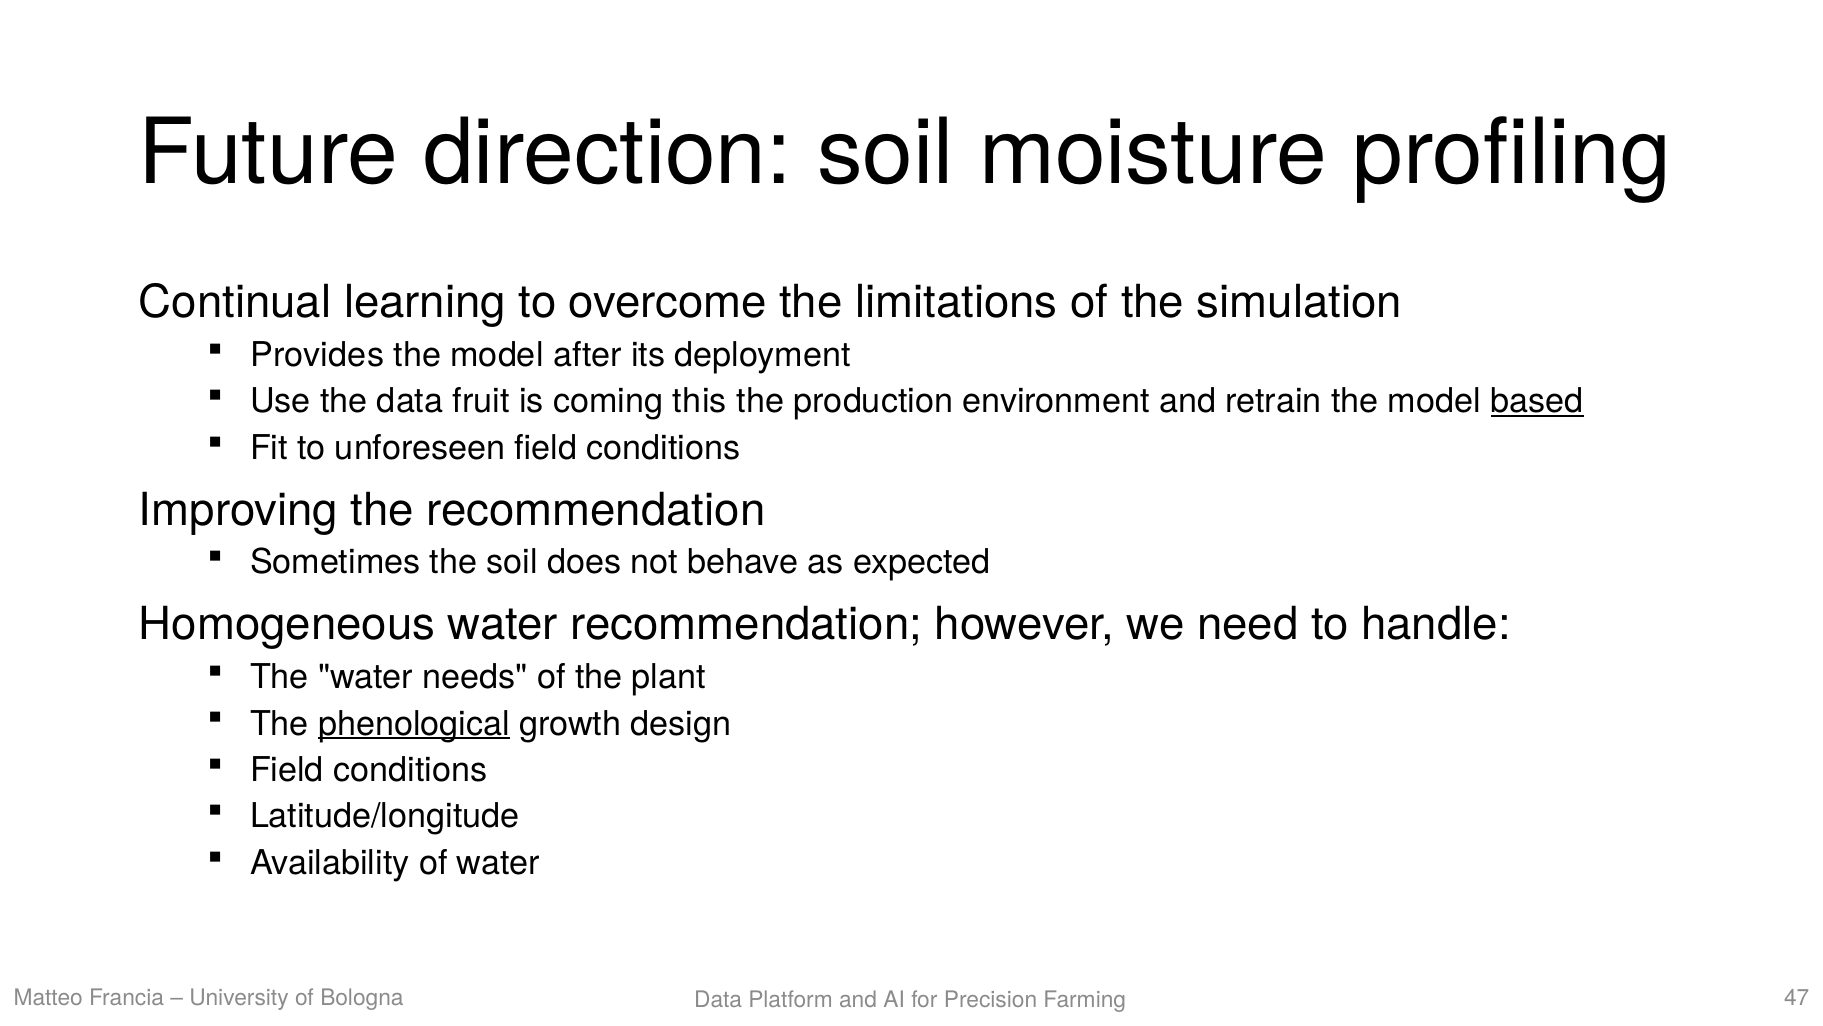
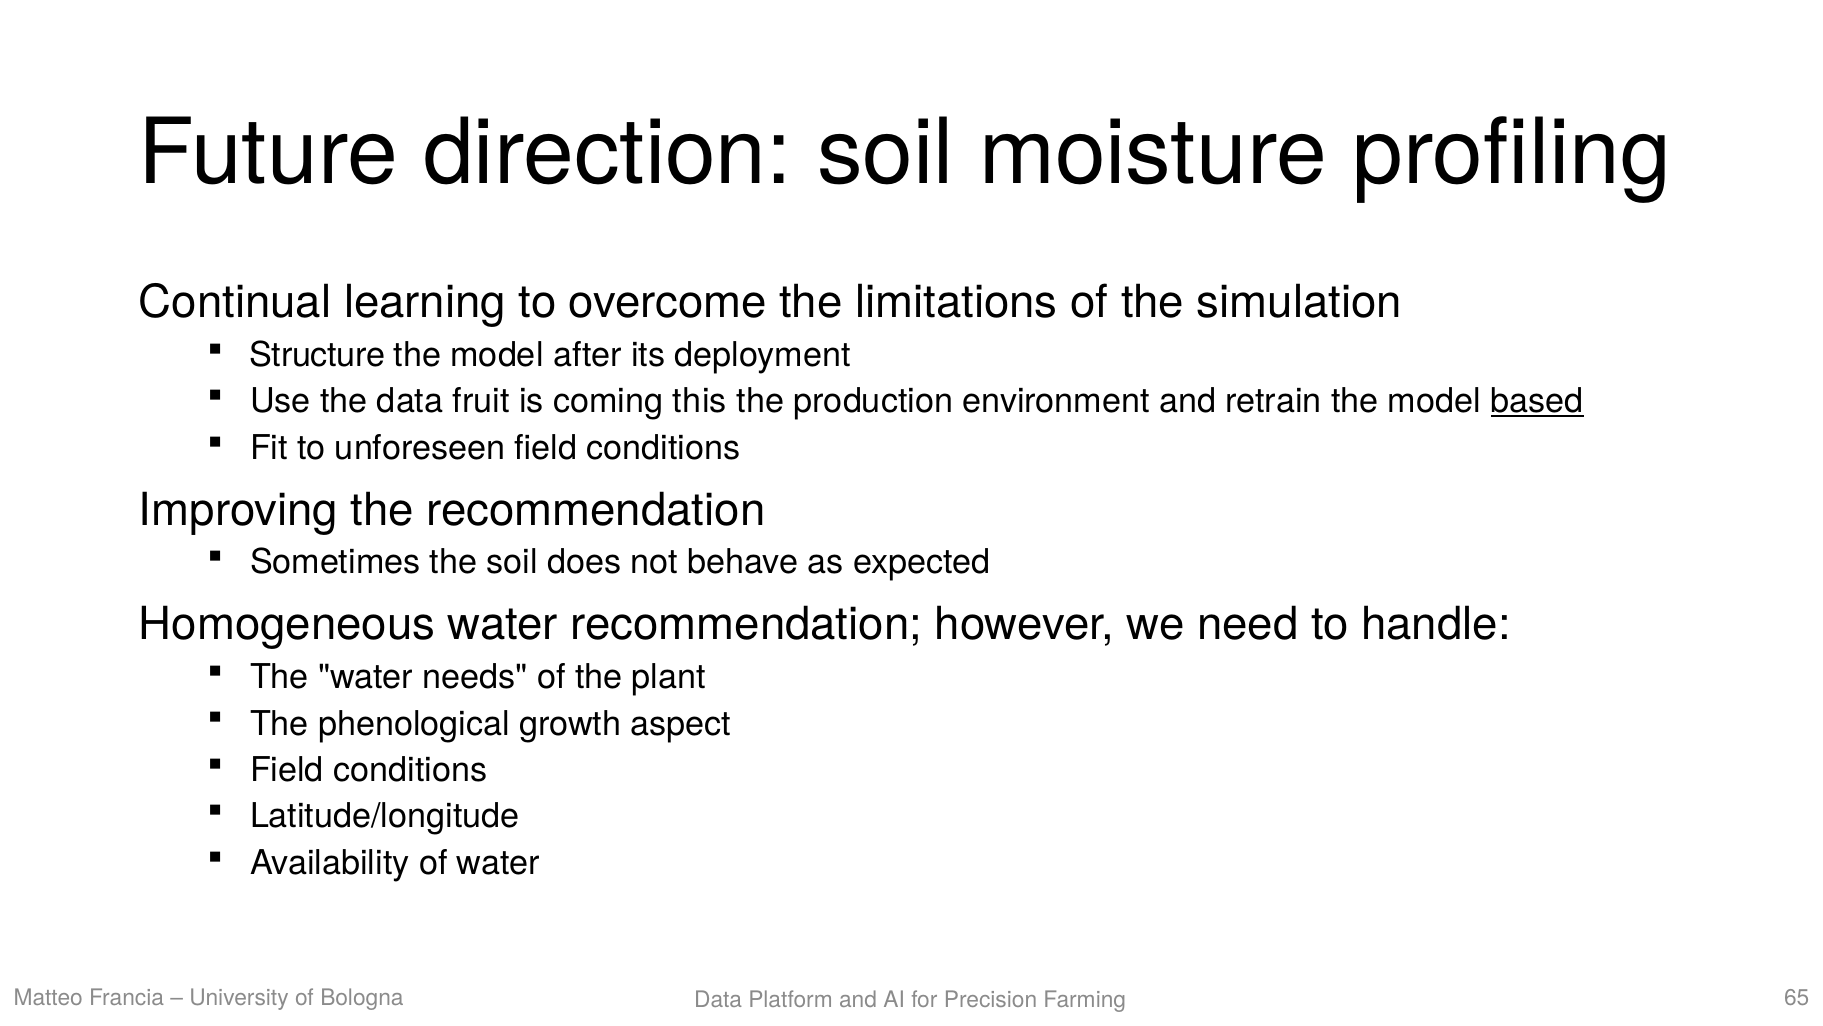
Provides: Provides -> Structure
phenological underline: present -> none
design: design -> aspect
47: 47 -> 65
